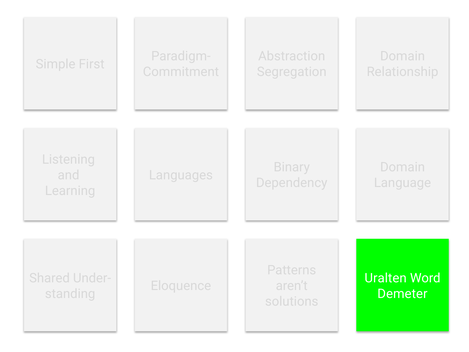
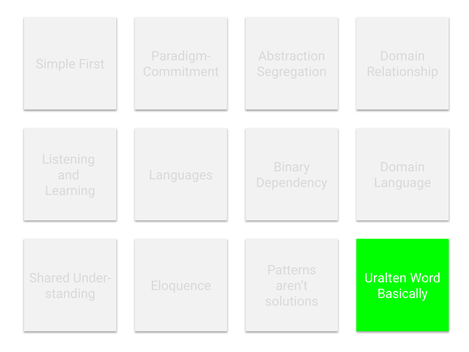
Demeter: Demeter -> Basically
